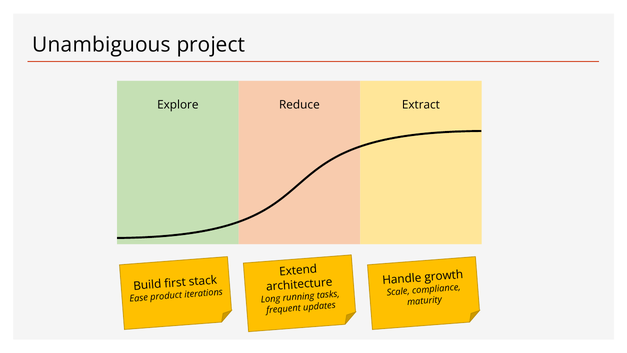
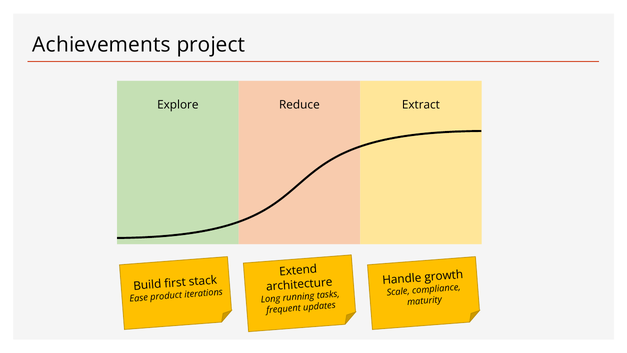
Unambiguous: Unambiguous -> Achievements
